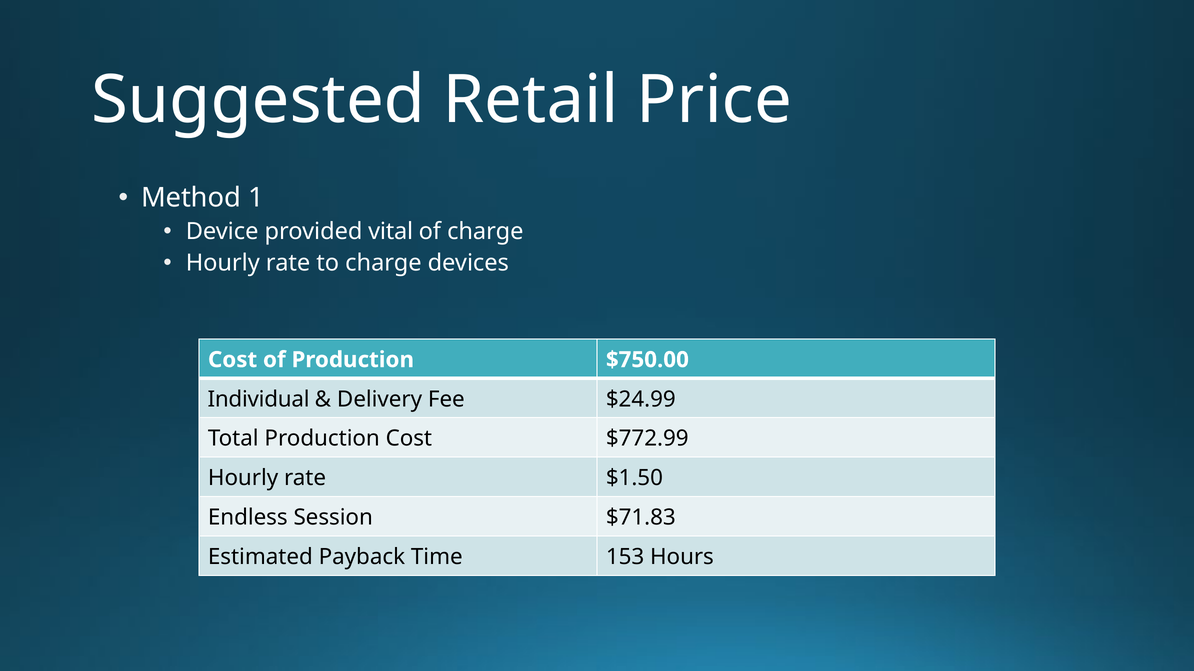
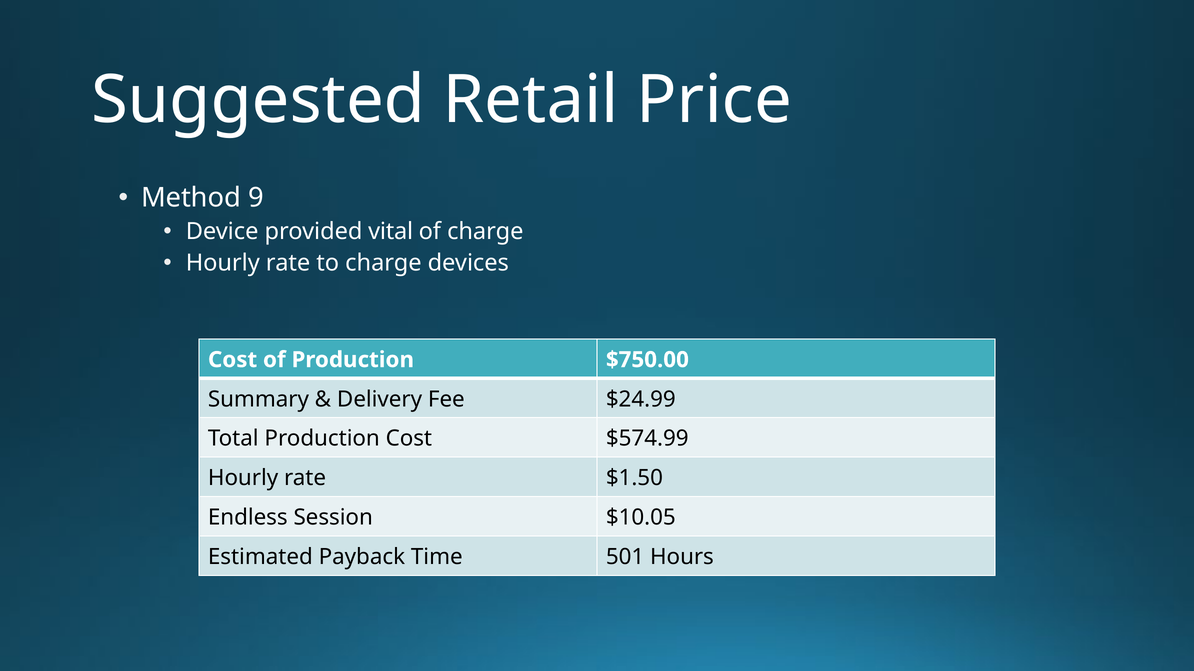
1: 1 -> 9
Individual: Individual -> Summary
$772.99: $772.99 -> $574.99
$71.83: $71.83 -> $10.05
153: 153 -> 501
